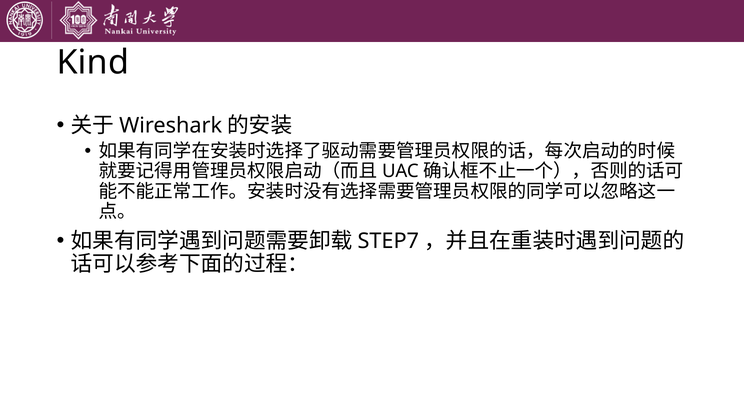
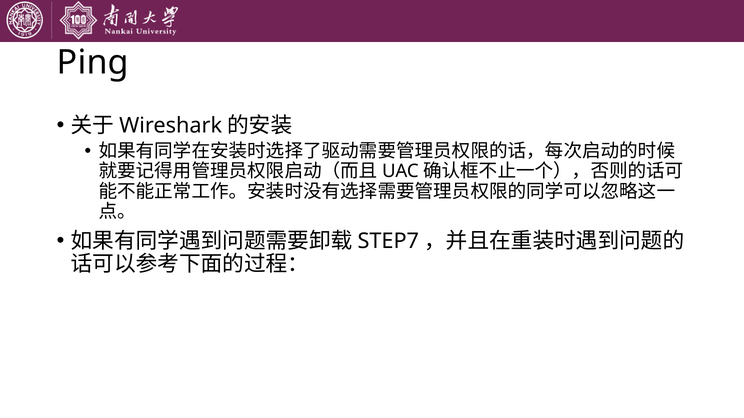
Kind: Kind -> Ping
